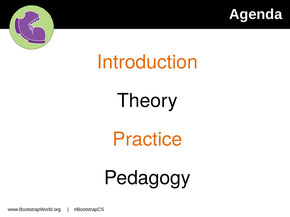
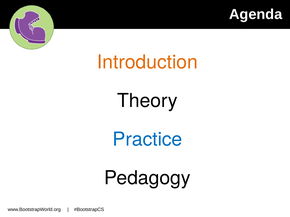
Practice colour: orange -> blue
